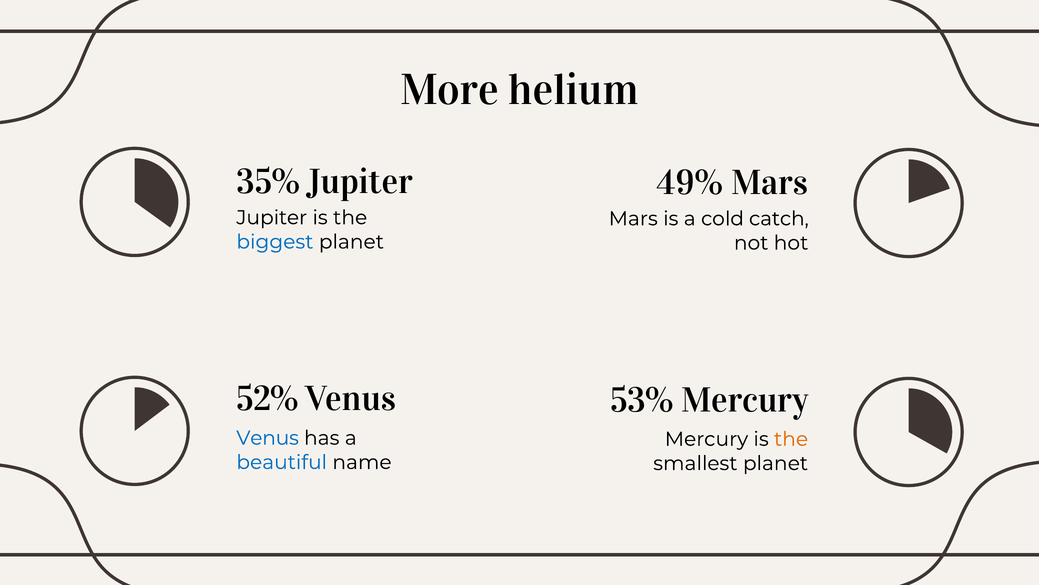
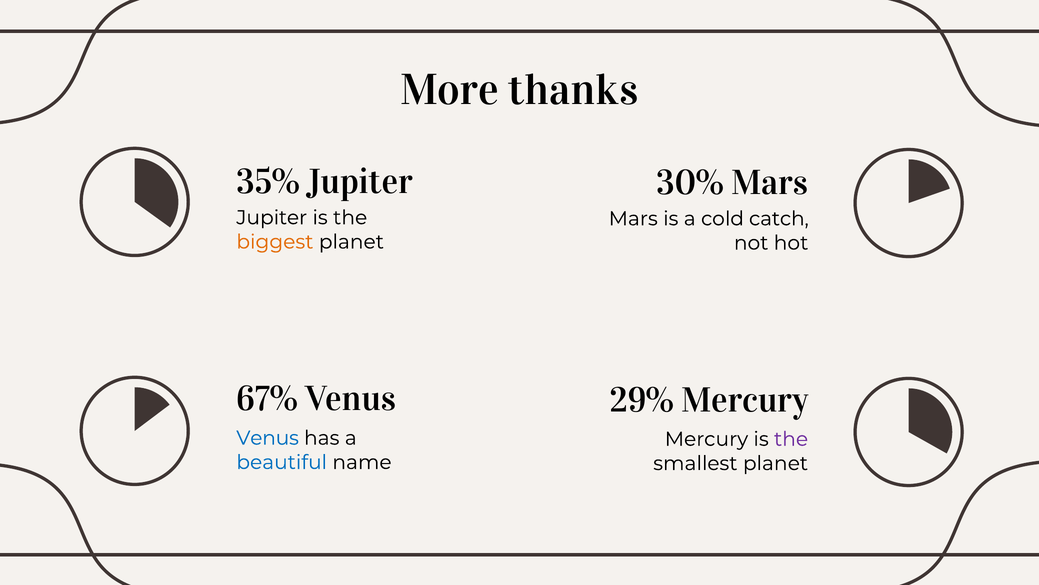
helium: helium -> thanks
49%: 49% -> 30%
biggest colour: blue -> orange
52%: 52% -> 67%
53%: 53% -> 29%
the at (791, 439) colour: orange -> purple
